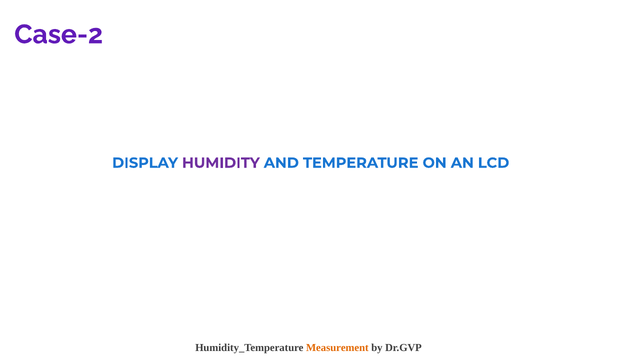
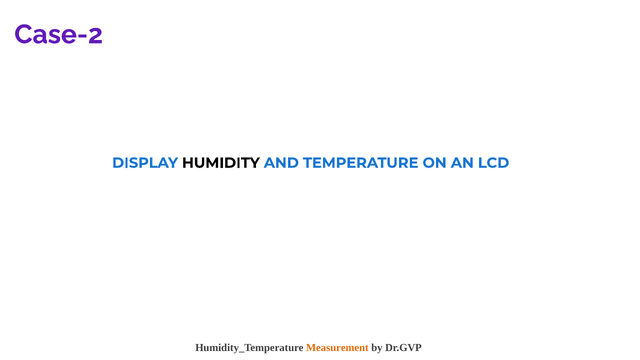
HUMIDITY colour: purple -> black
